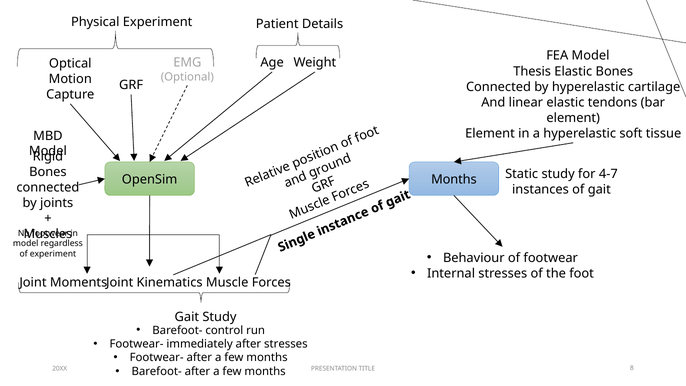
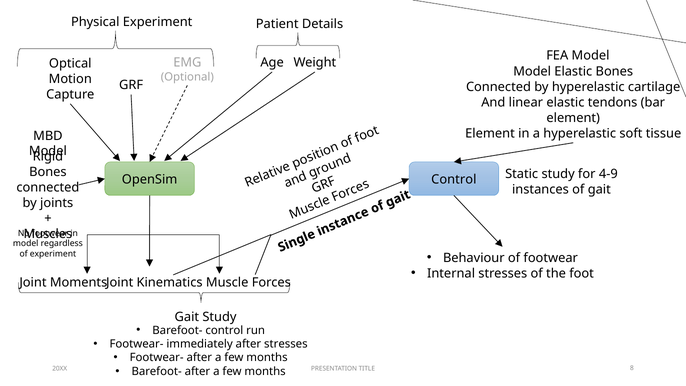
Thesis at (532, 72): Thesis -> Model
4-7: 4-7 -> 4-9
Months at (454, 179): Months -> Control
